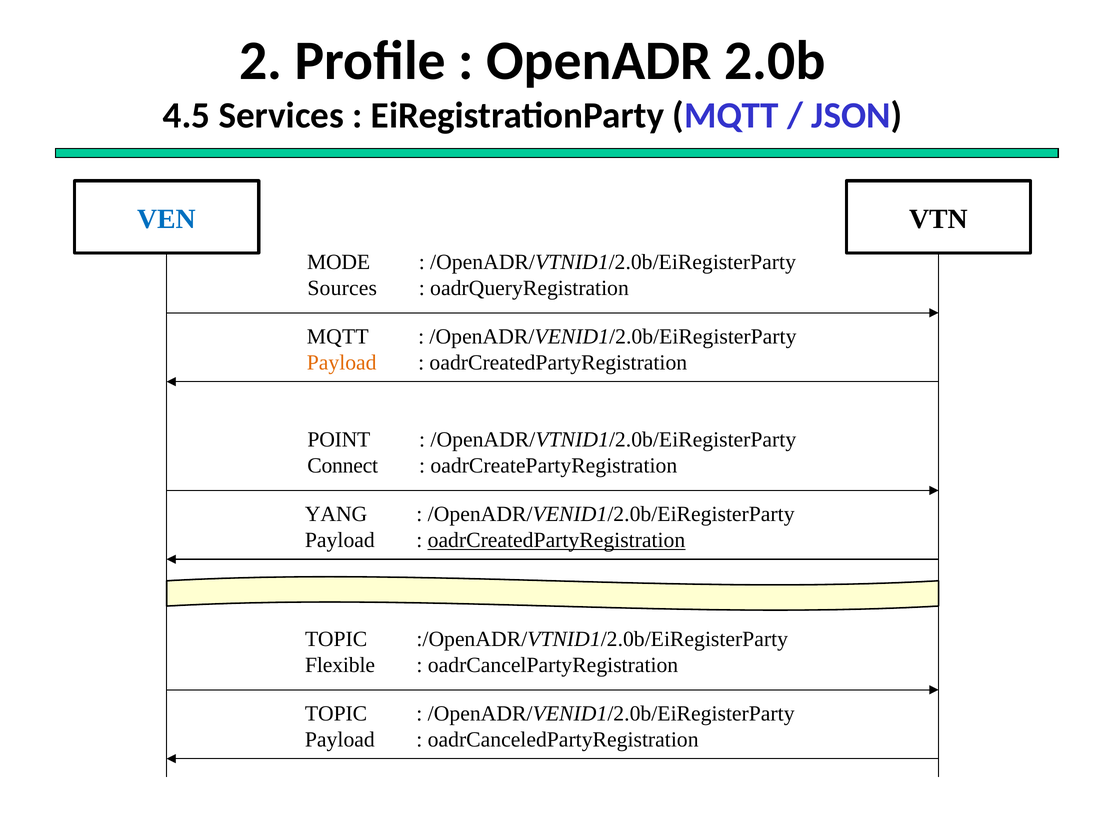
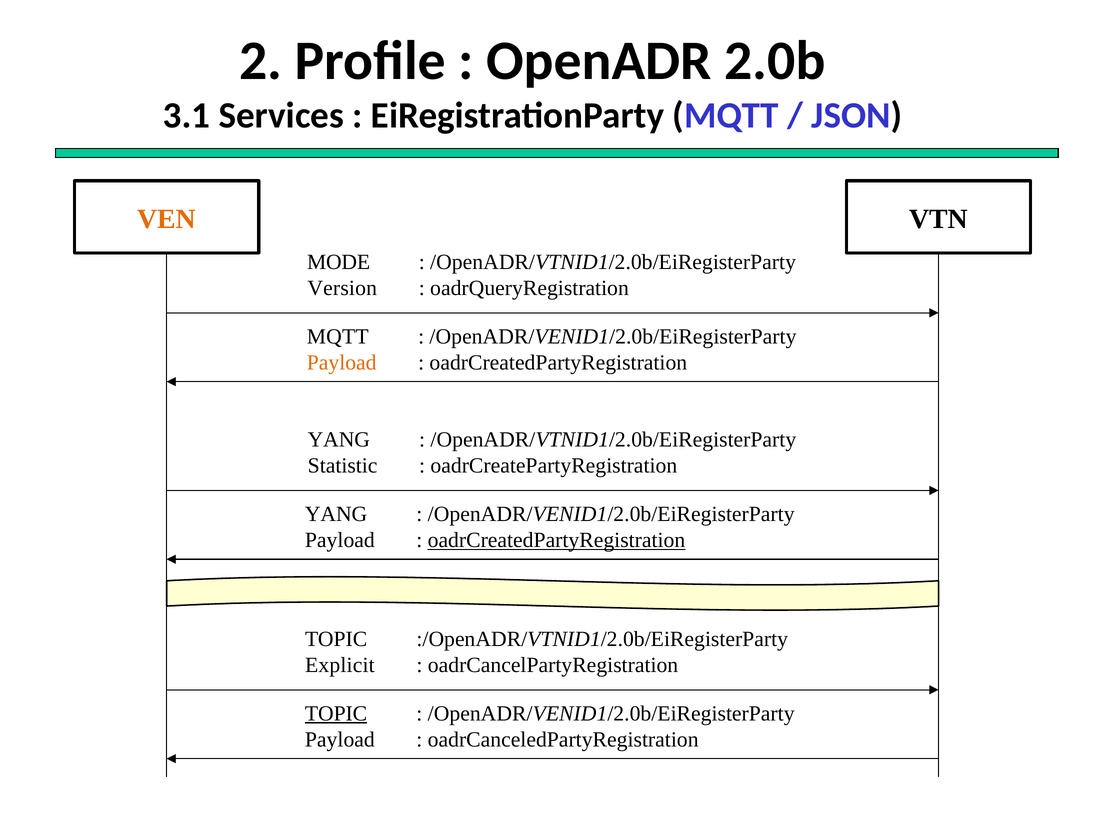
4.5: 4.5 -> 3.1
VEN colour: blue -> orange
Sources: Sources -> Version
POINT at (339, 440): POINT -> YANG
Connect: Connect -> Statistic
Flexible: Flexible -> Explicit
TOPIC at (336, 714) underline: none -> present
